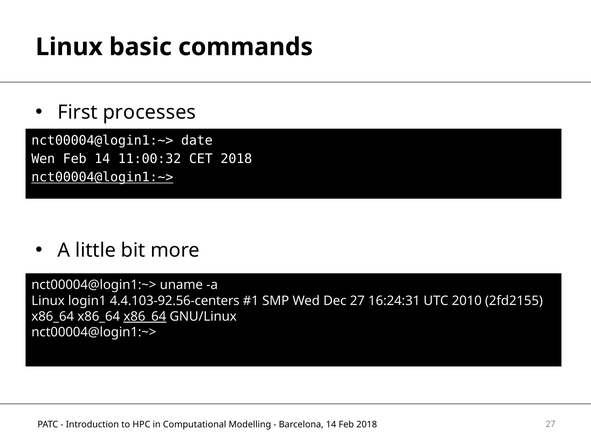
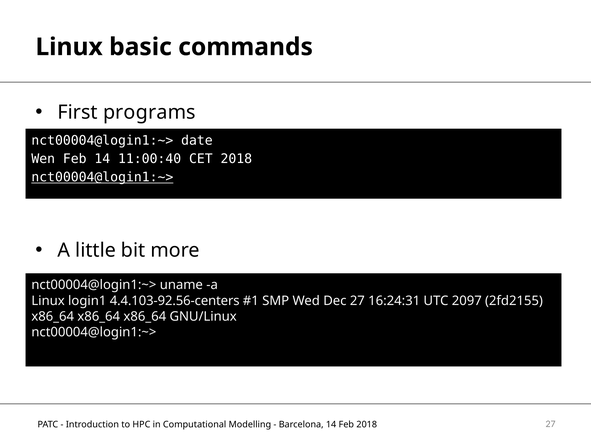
processes: processes -> programs
11:00:32: 11:00:32 -> 11:00:40
2010: 2010 -> 2097
x86_64 at (145, 316) underline: present -> none
